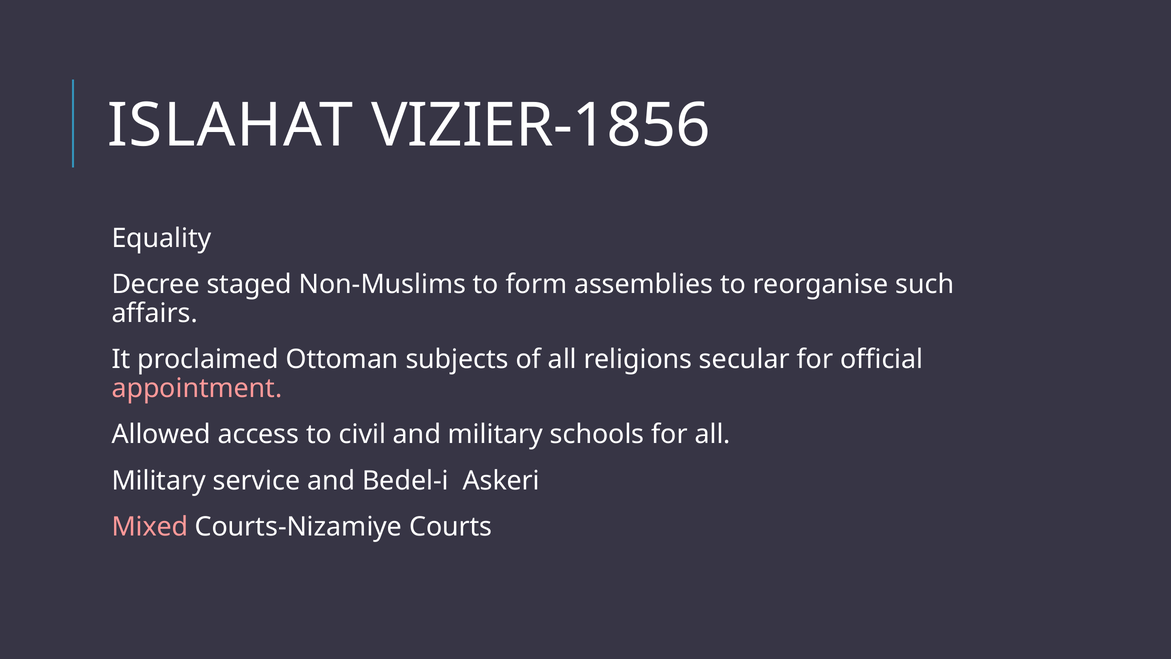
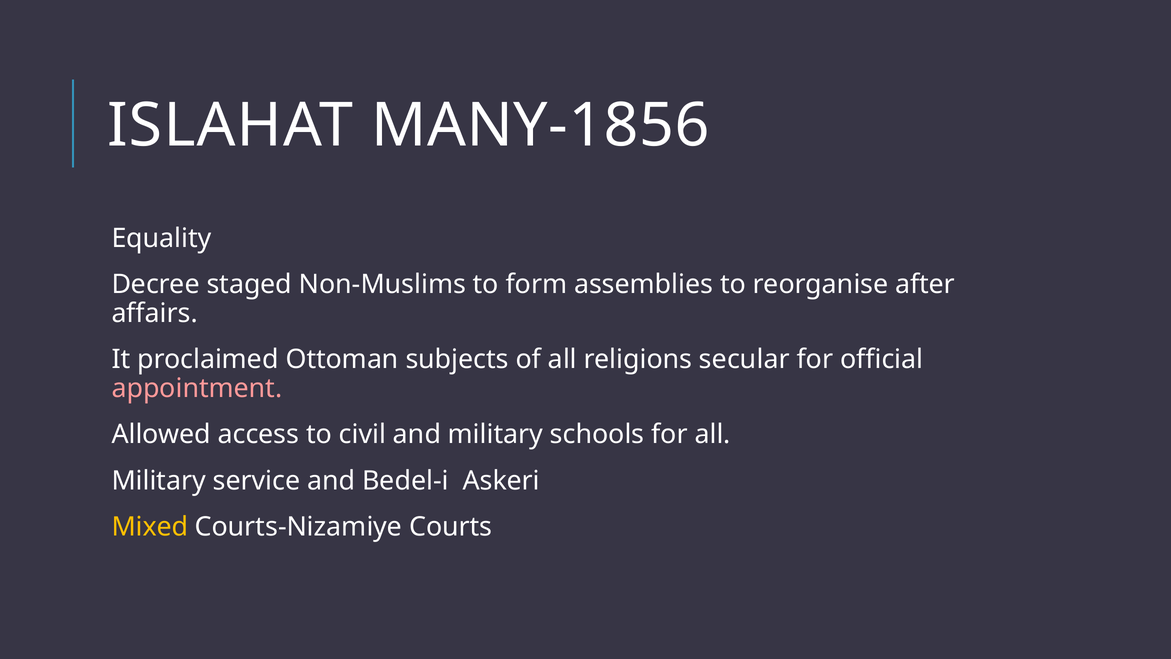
VIZIER-1856: VIZIER-1856 -> MANY-1856
such: such -> after
Mixed colour: pink -> yellow
